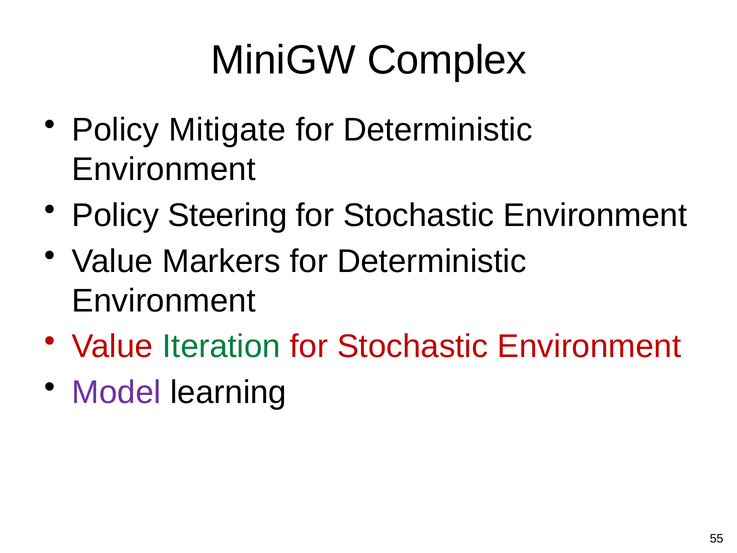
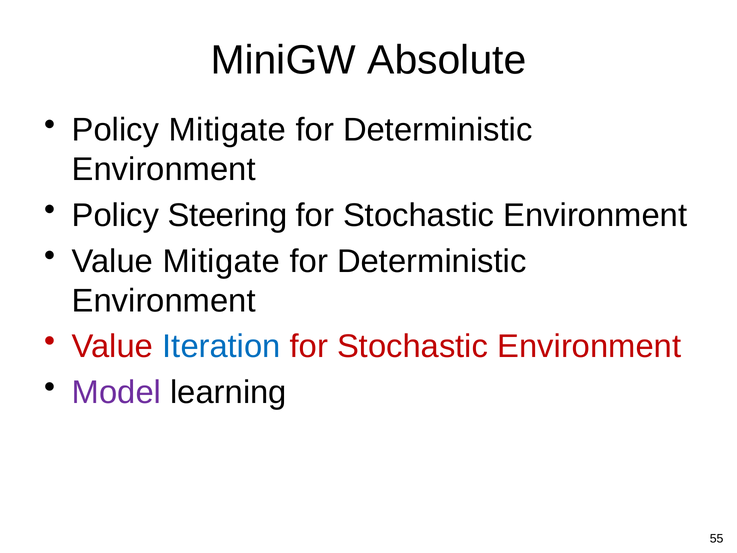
Complex: Complex -> Absolute
Value Markers: Markers -> Mitigate
Iteration colour: green -> blue
